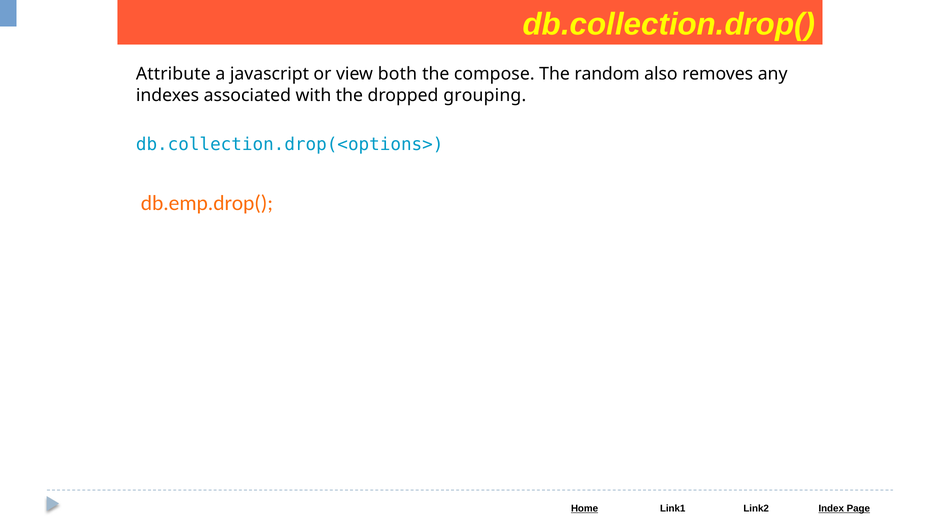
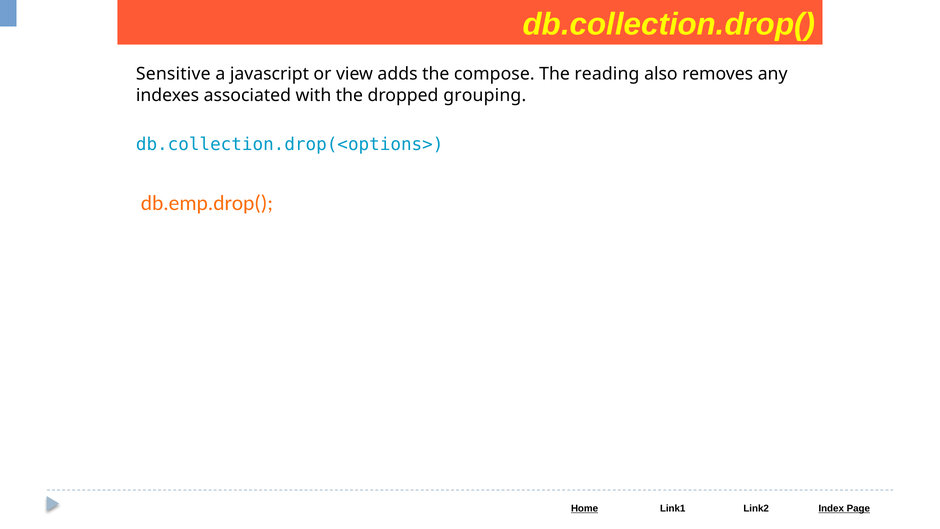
Attribute: Attribute -> Sensitive
both: both -> adds
random: random -> reading
